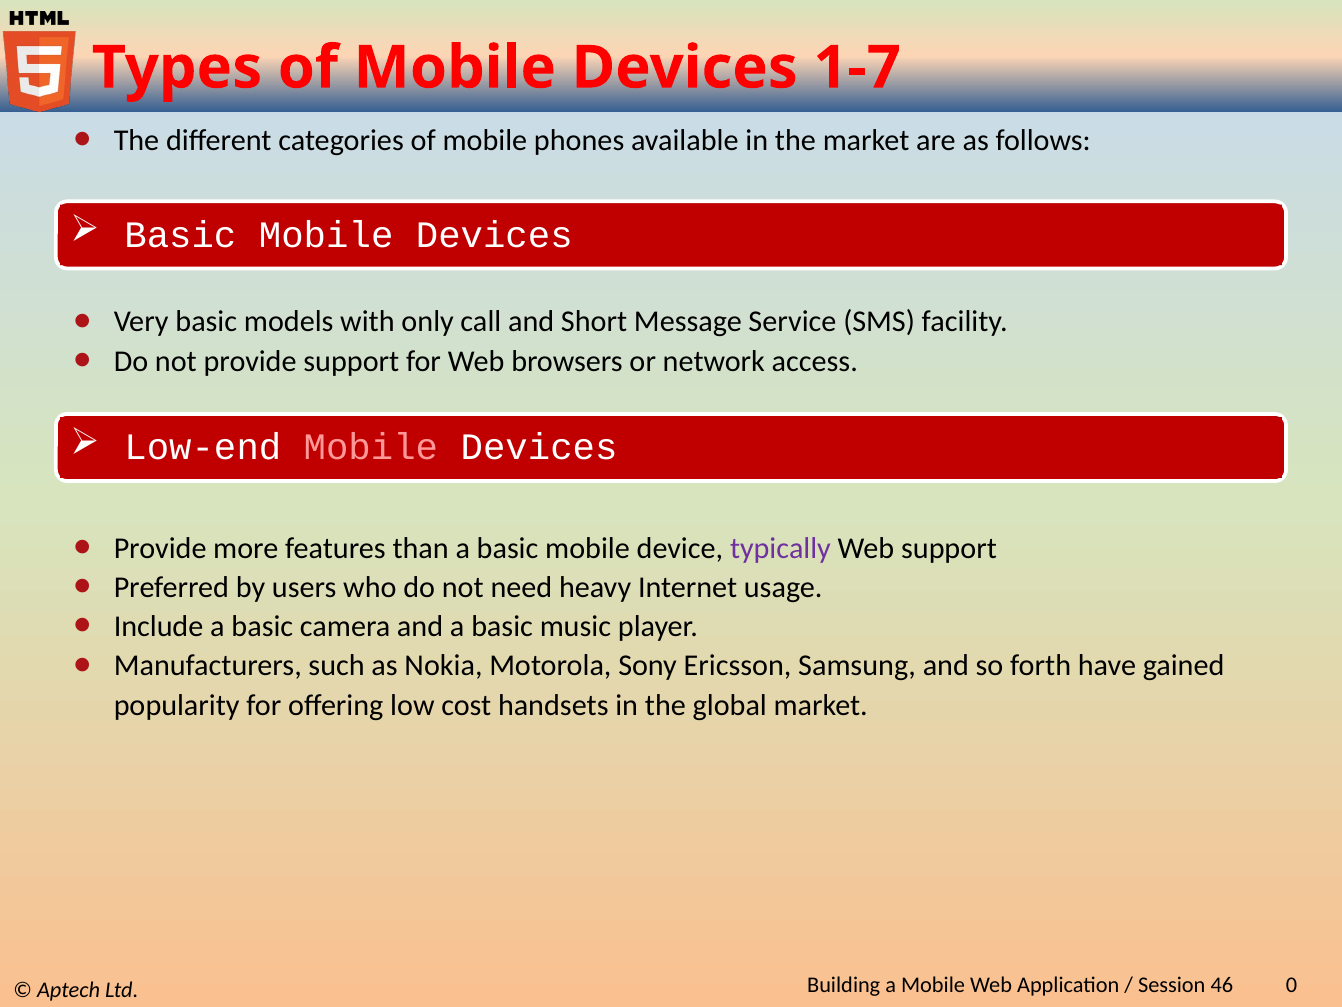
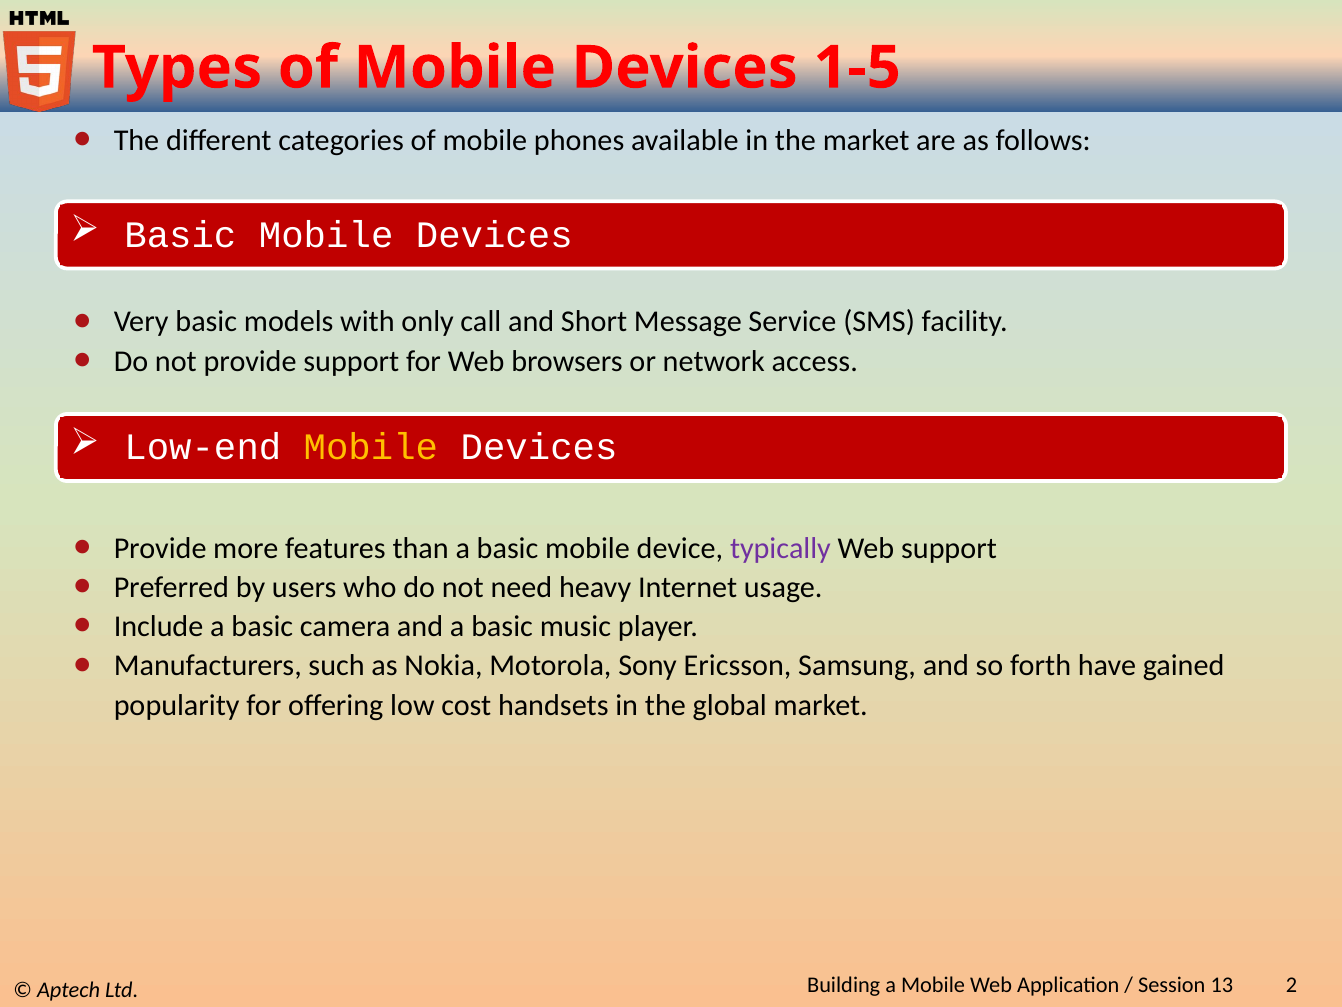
1-7: 1-7 -> 1-5
Mobile at (371, 447) colour: pink -> yellow
46: 46 -> 13
0: 0 -> 2
